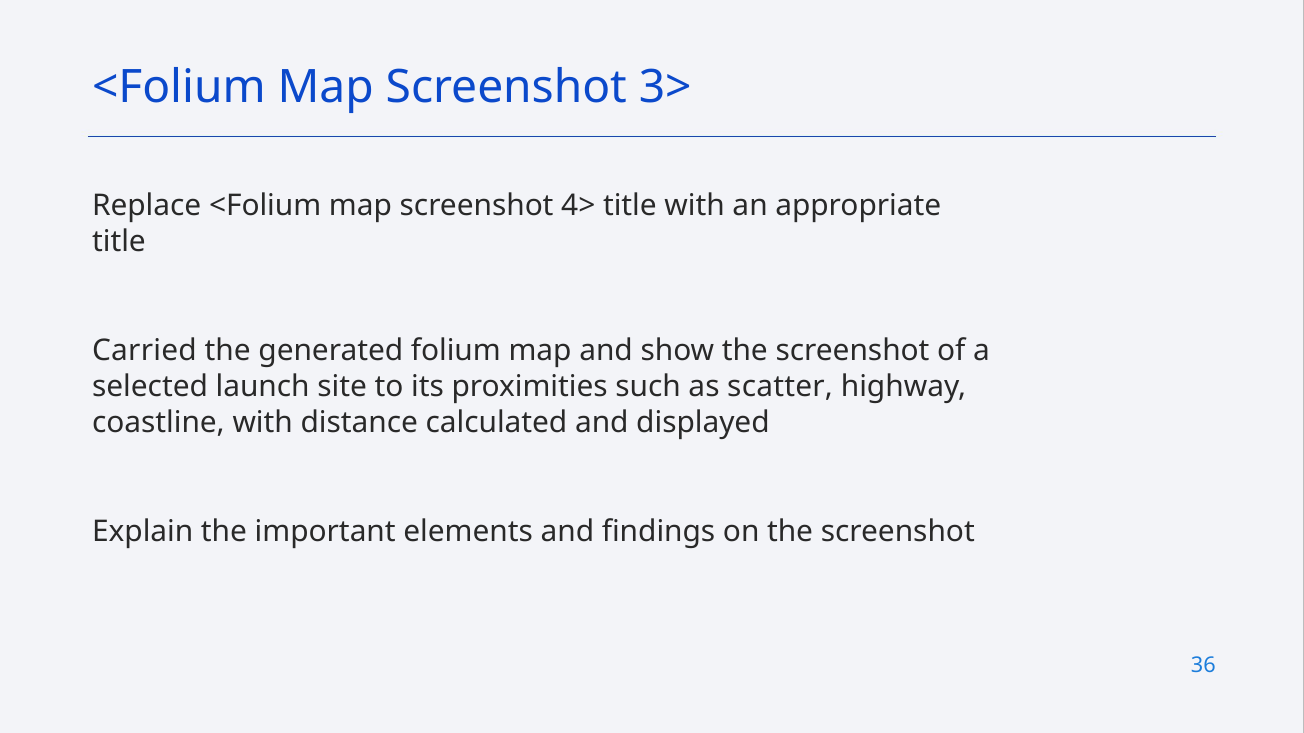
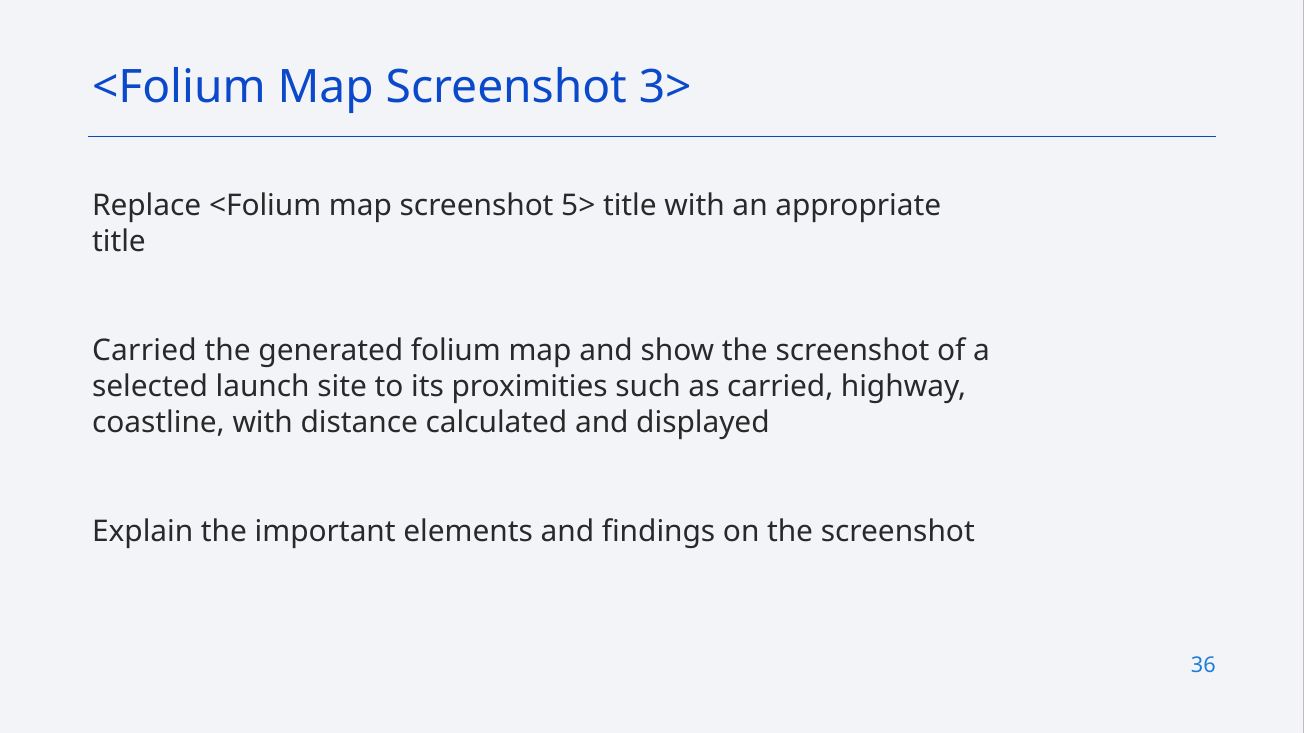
4>: 4> -> 5>
as scatter: scatter -> carried
